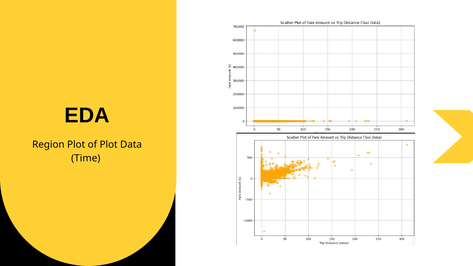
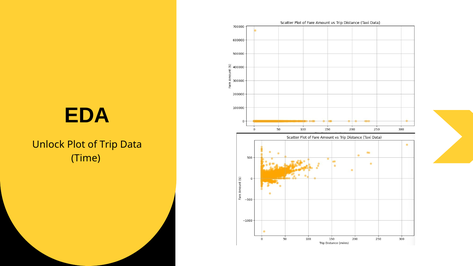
Region: Region -> Unlock
of Plot: Plot -> Trip
